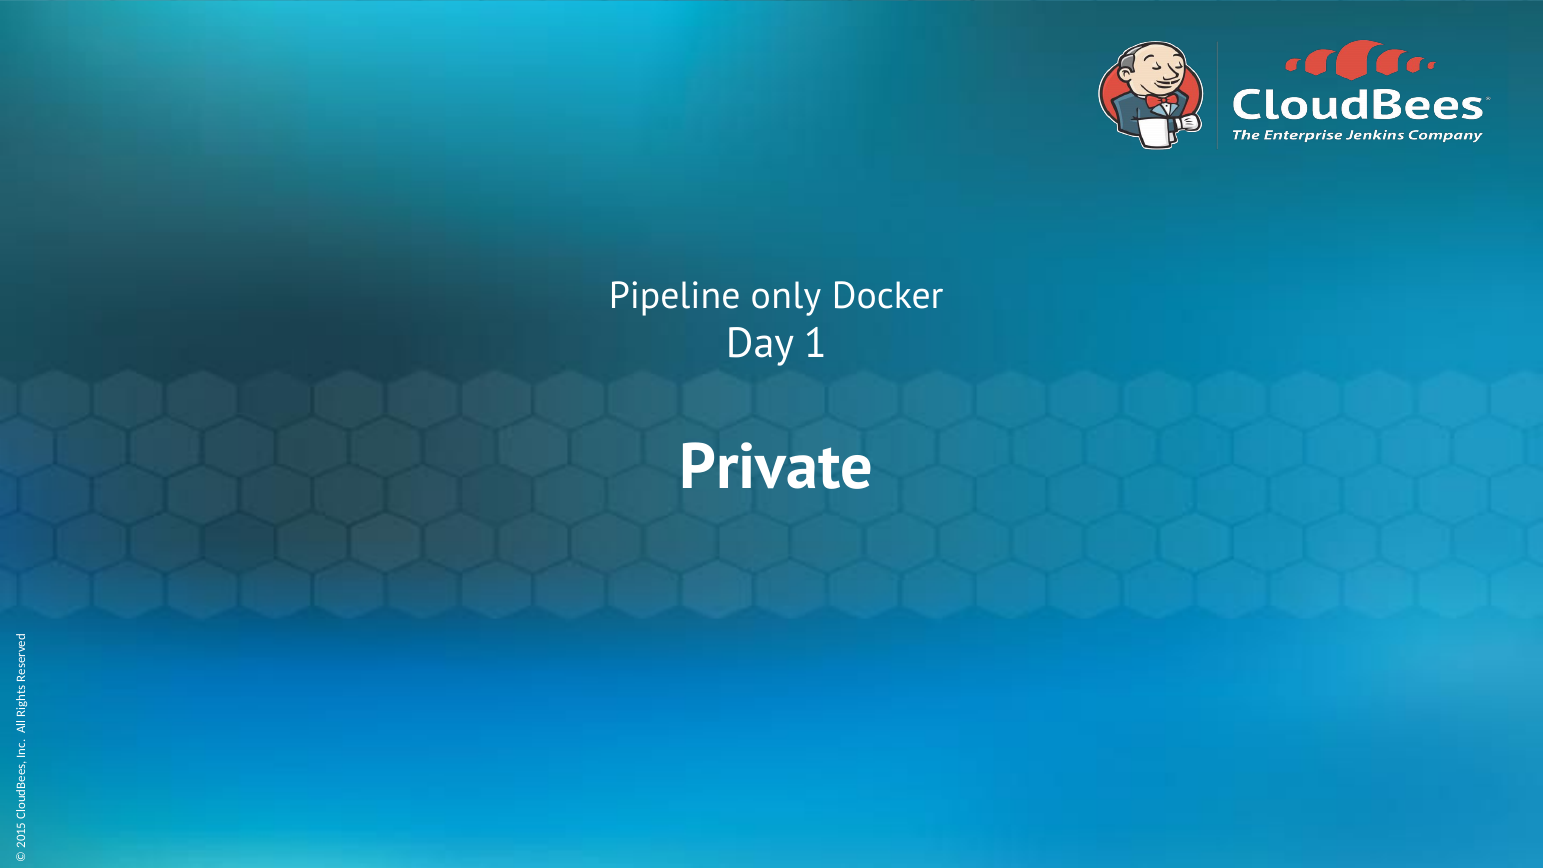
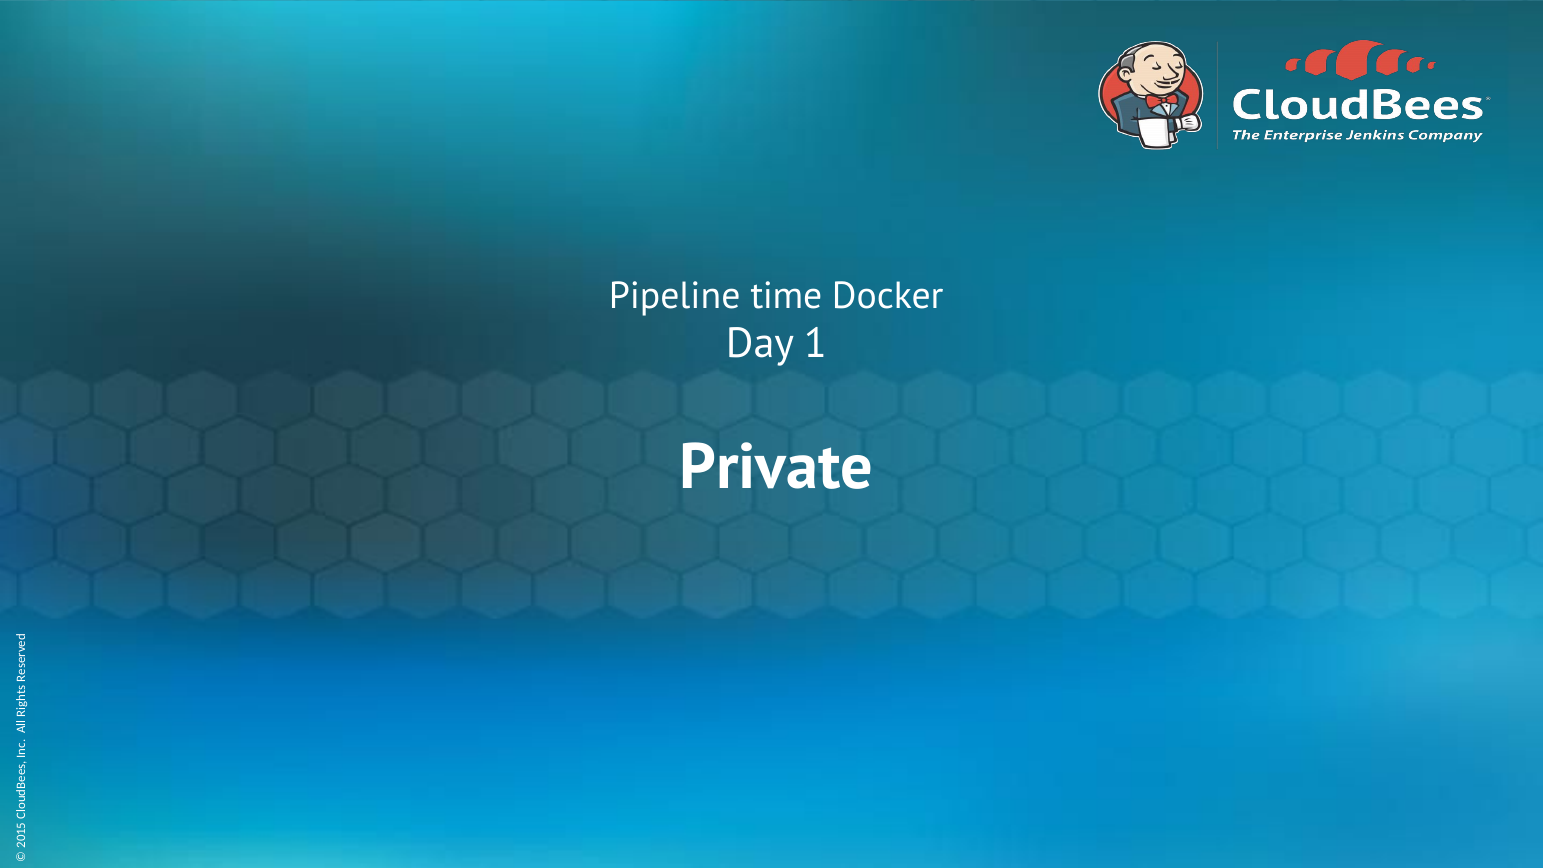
only: only -> time
